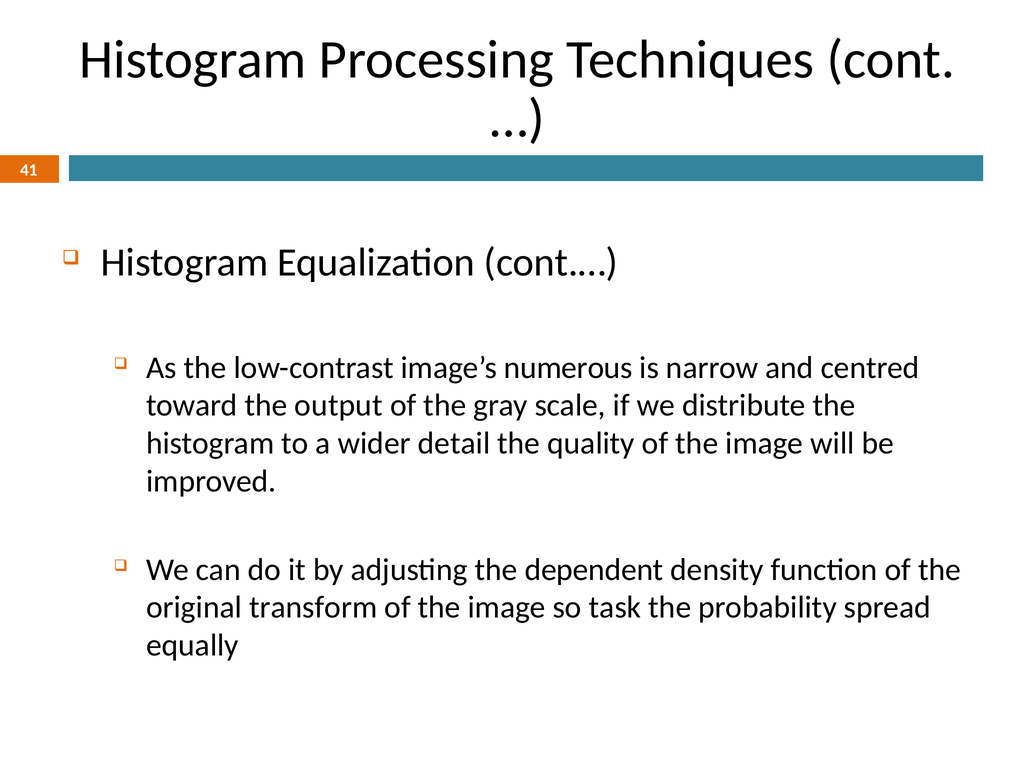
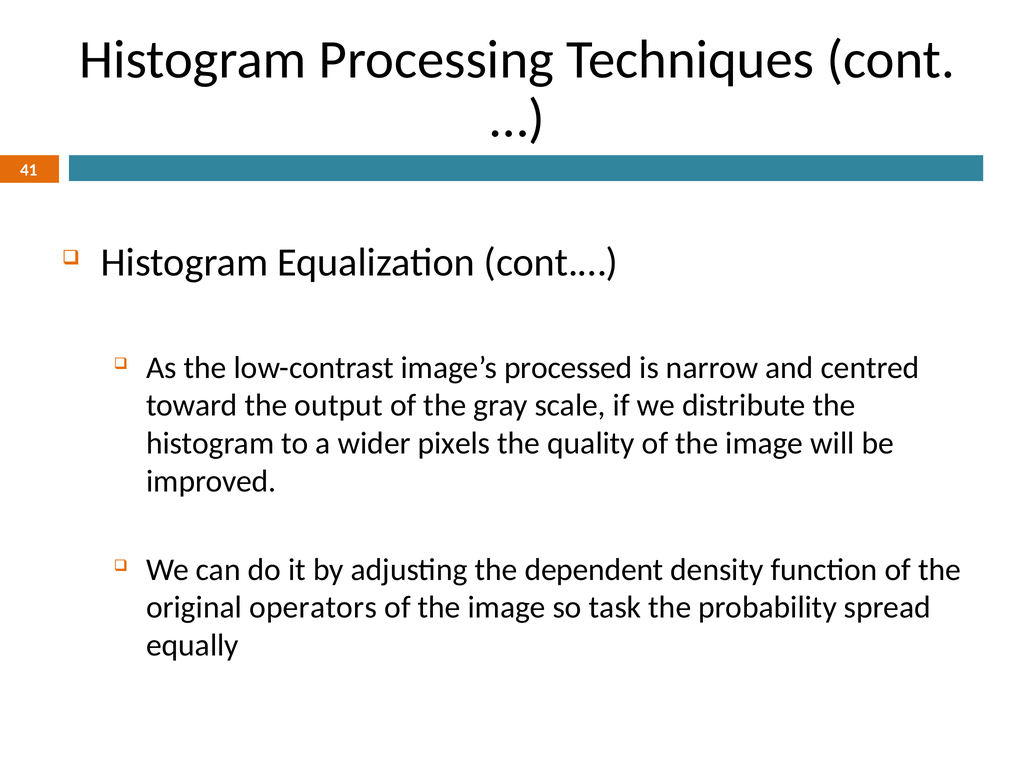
numerous: numerous -> processed
detail: detail -> pixels
transform: transform -> operators
